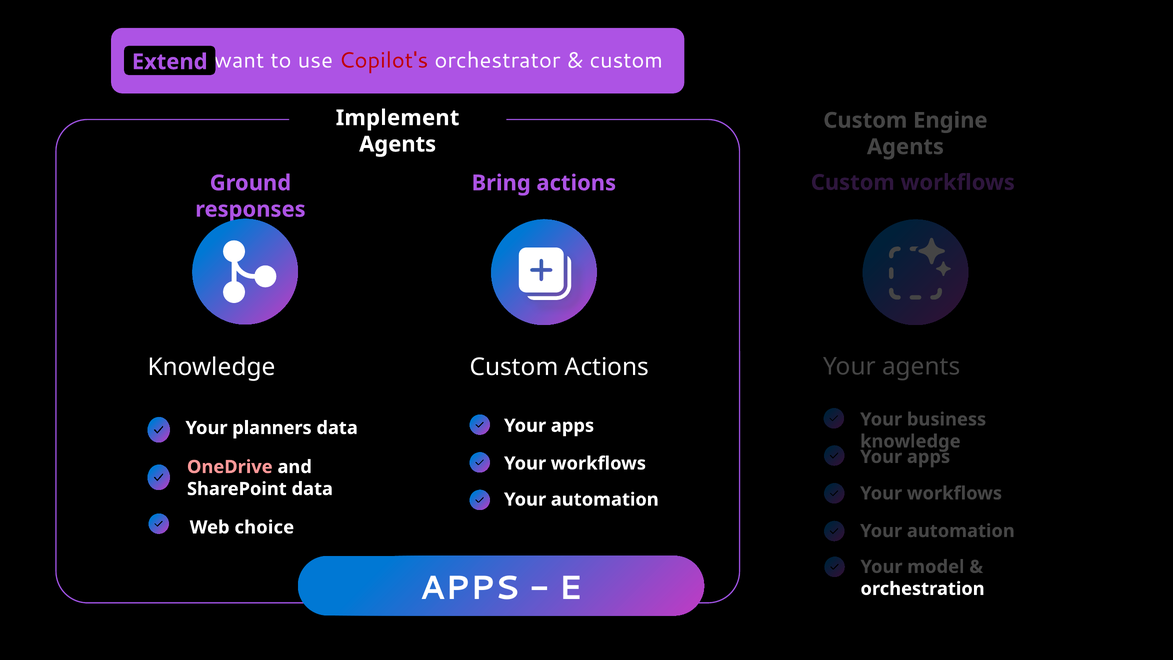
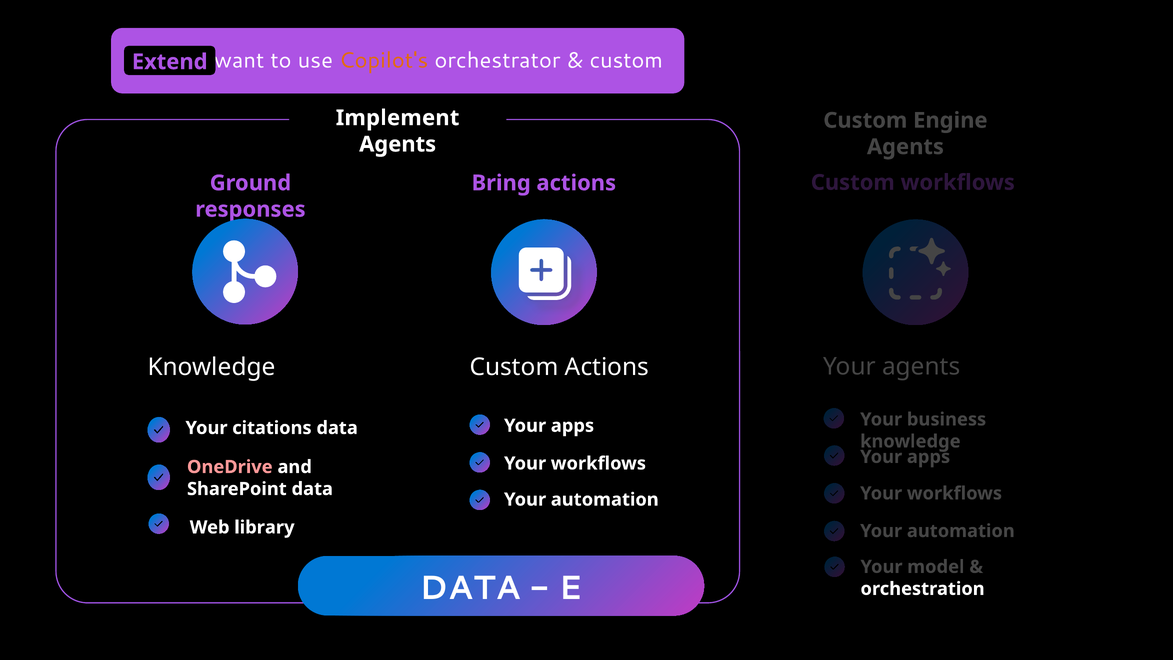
Copilot's colour: red -> orange
planners: planners -> citations
choice: choice -> library
APPS at (470, 588): APPS -> DATA
